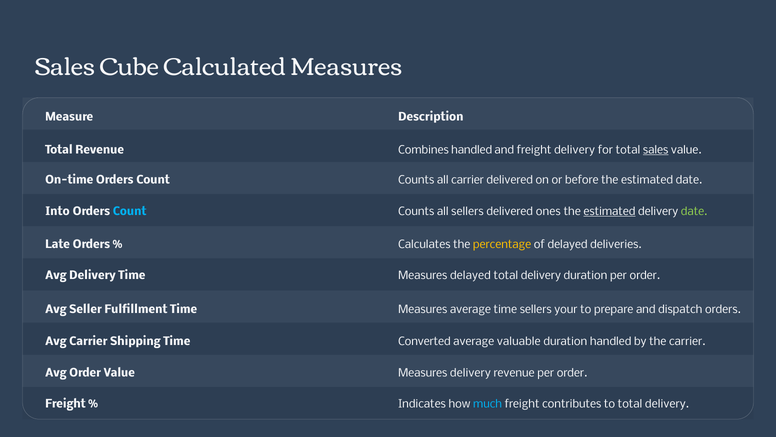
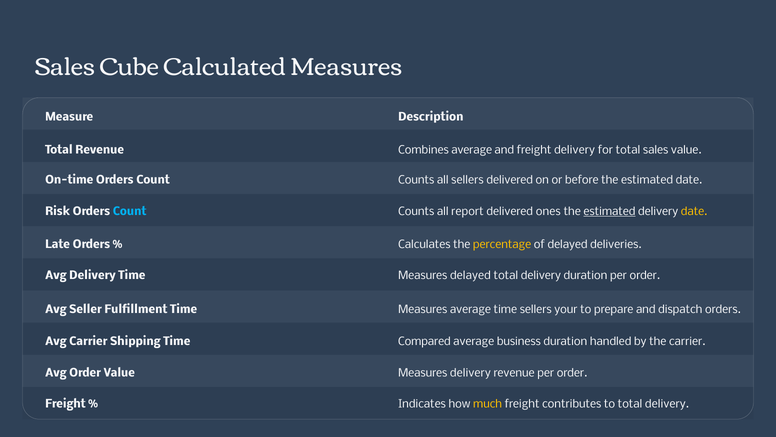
Combines handled: handled -> average
sales at (656, 150) underline: present -> none
all carrier: carrier -> sellers
Into: Into -> Risk
all sellers: sellers -> report
date at (694, 211) colour: light green -> yellow
Converted: Converted -> Compared
valuable: valuable -> business
much colour: light blue -> yellow
